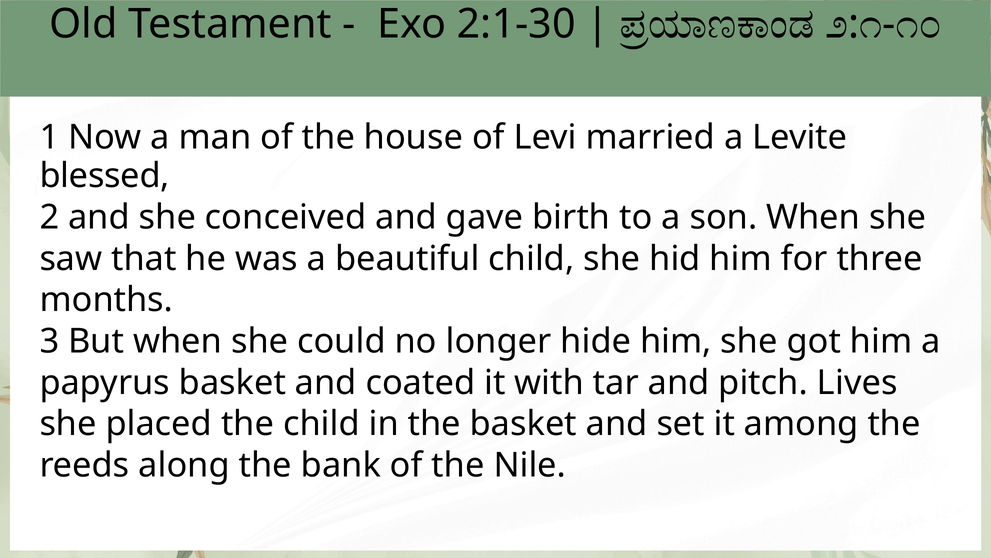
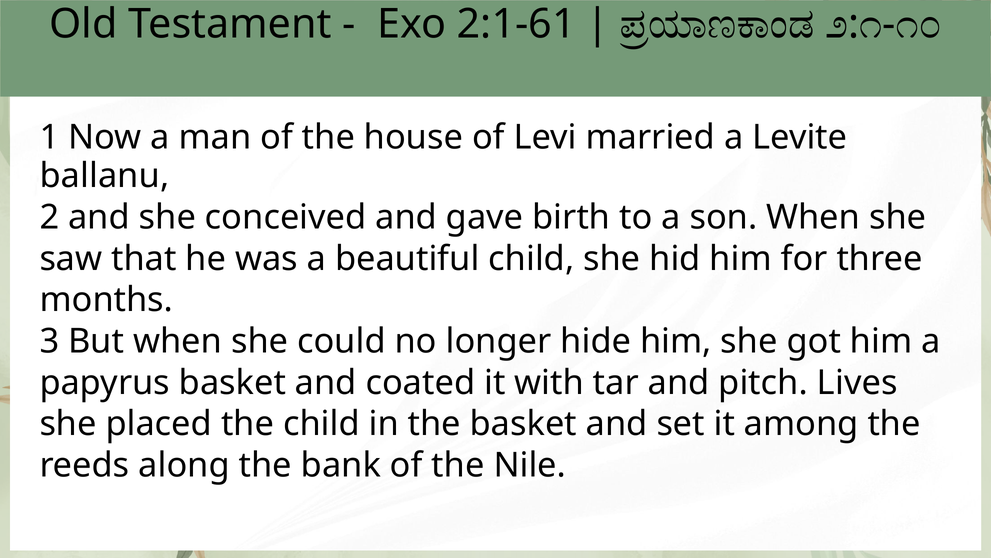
2:1-30: 2:1-30 -> 2:1-61
blessed: blessed -> ballanu
